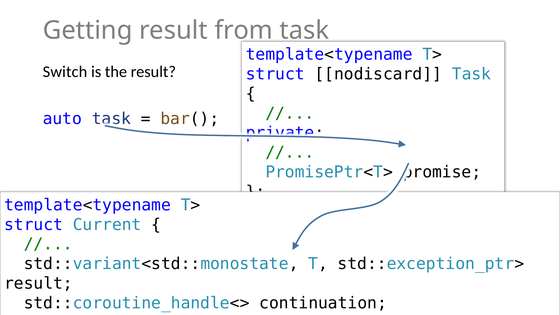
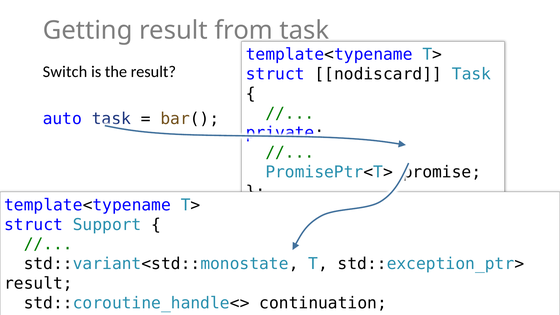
Current: Current -> Support
